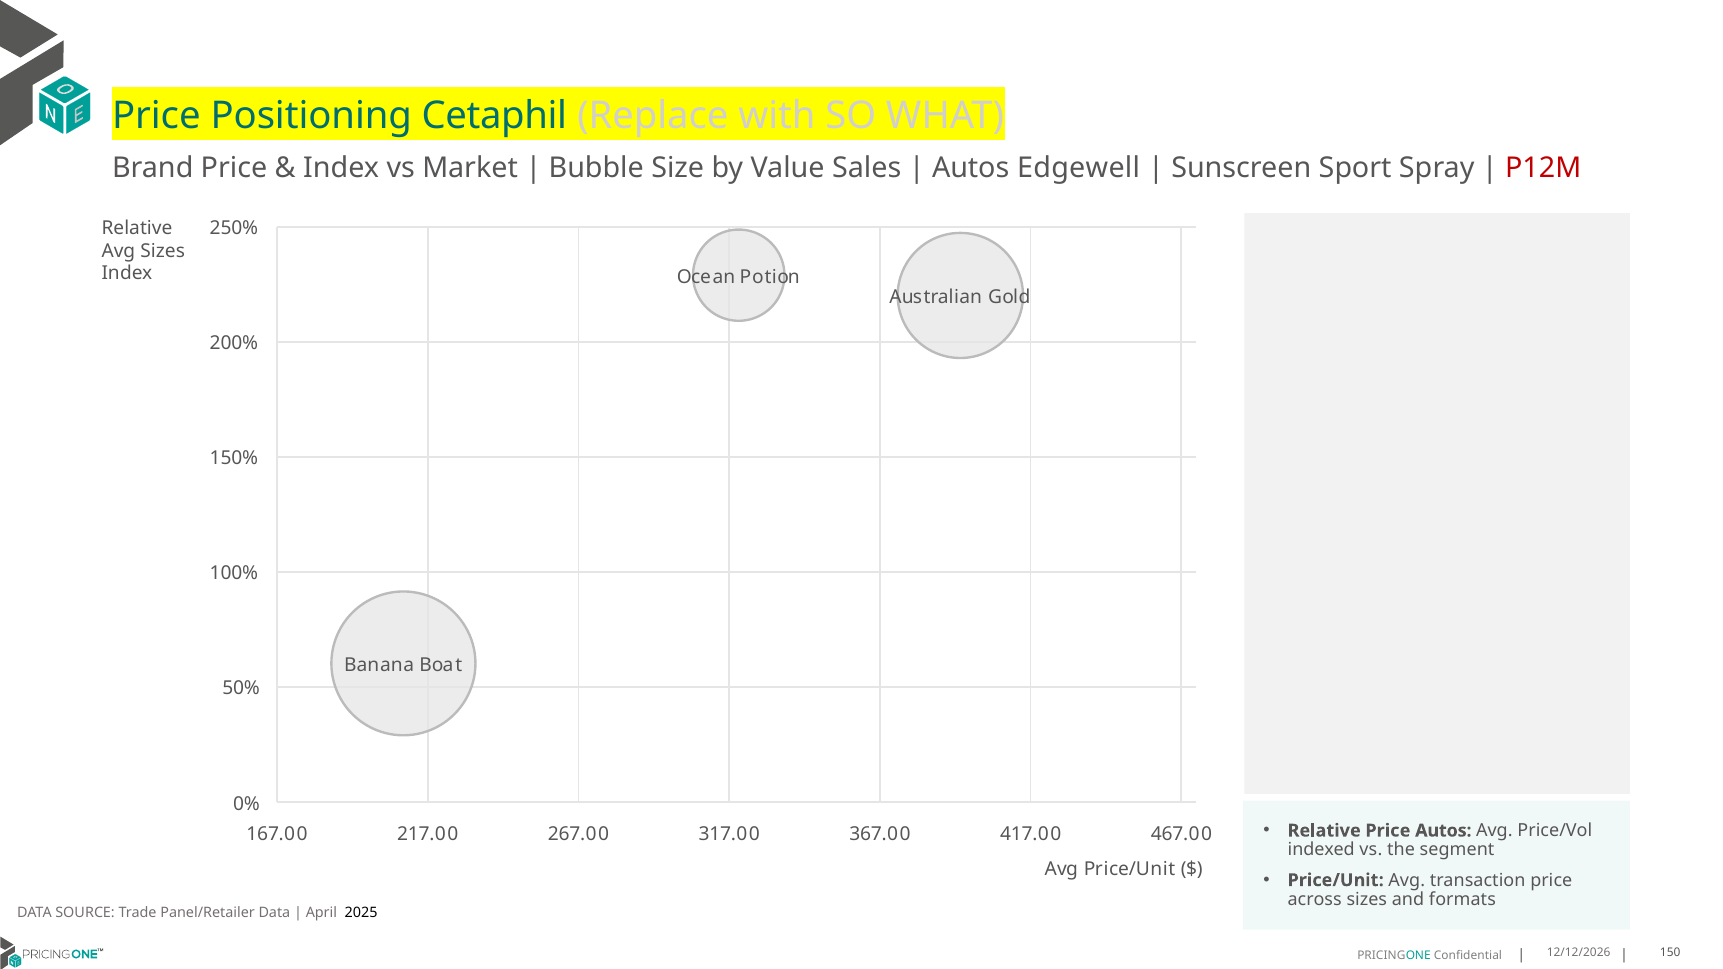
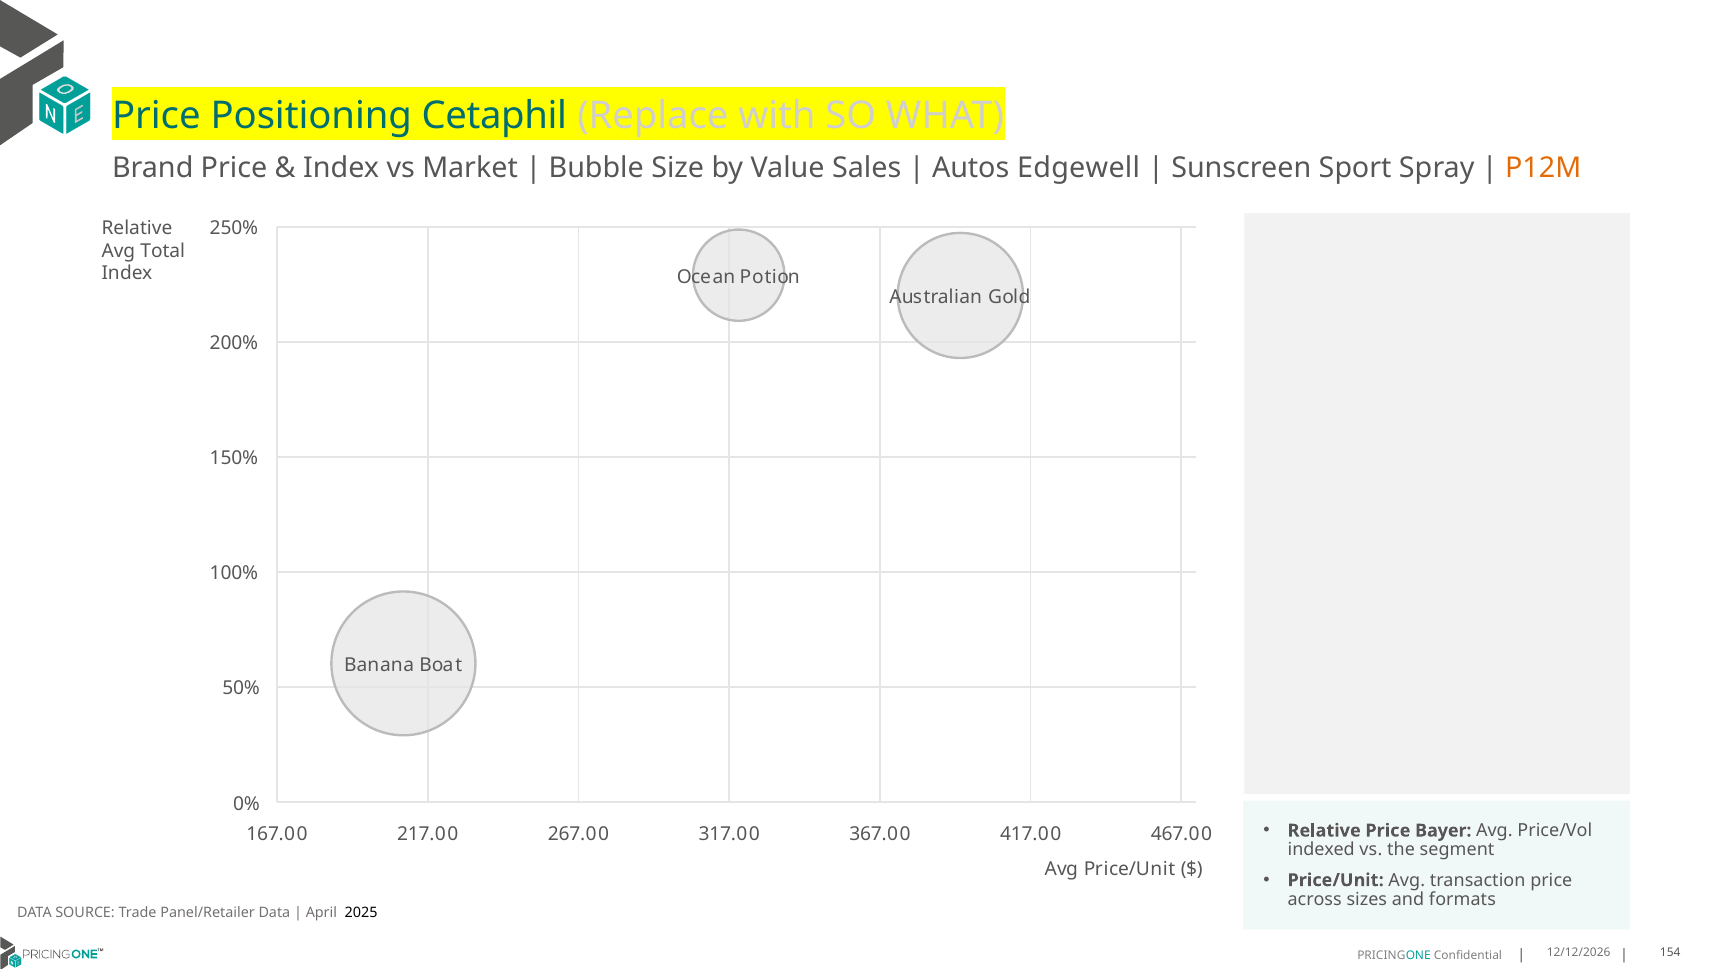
P12M colour: red -> orange
Avg Sizes: Sizes -> Total
Price Autos: Autos -> Bayer
150: 150 -> 154
